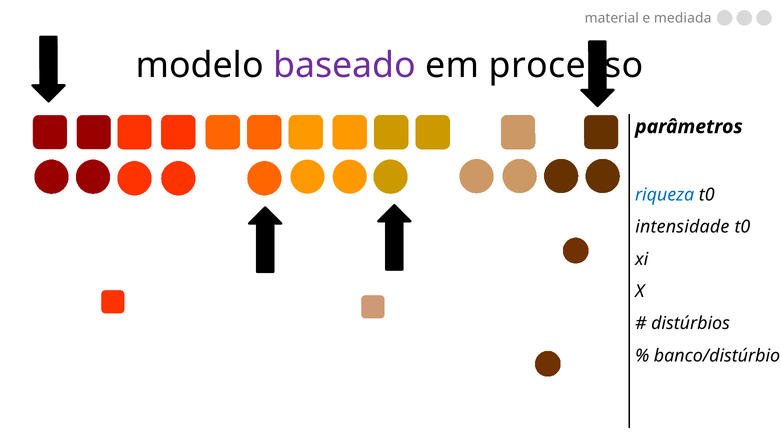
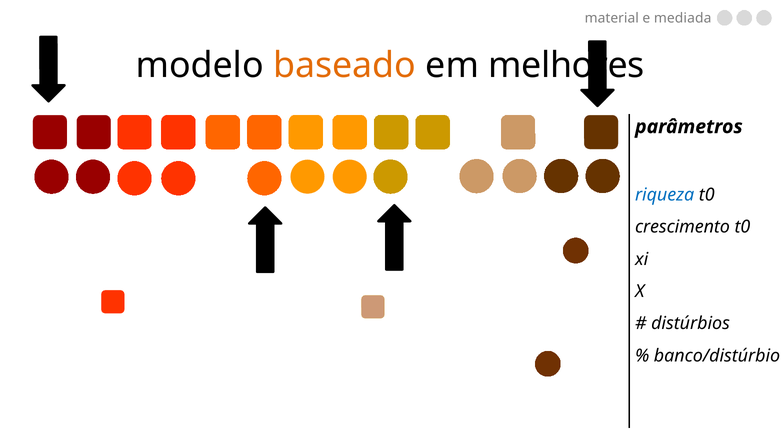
baseado colour: purple -> orange
processo: processo -> melhores
intensidade: intensidade -> crescimento
